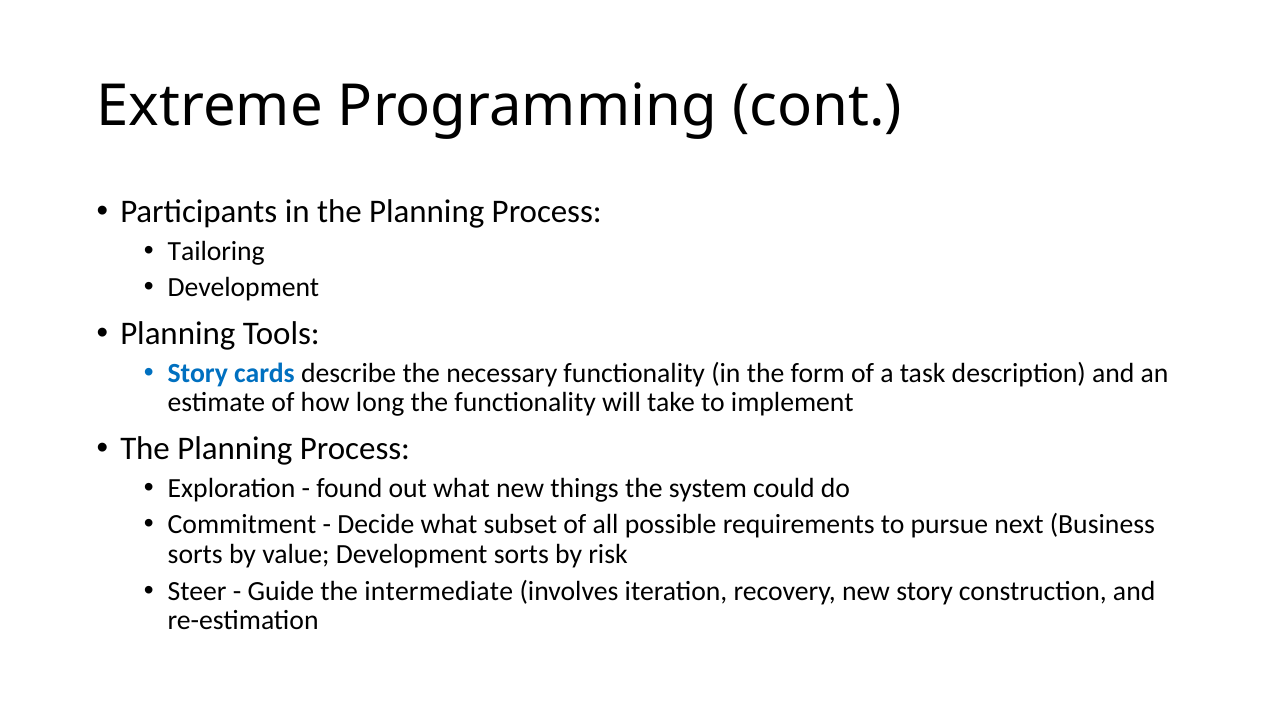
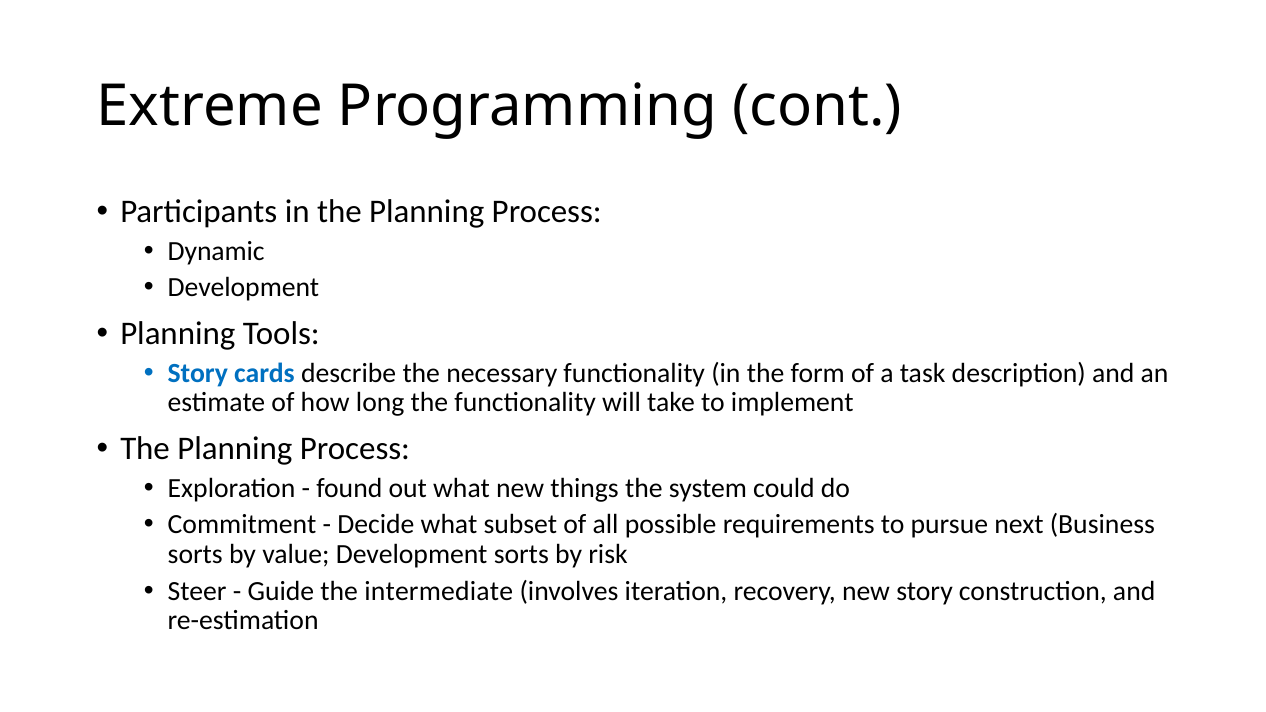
Tailoring: Tailoring -> Dynamic
